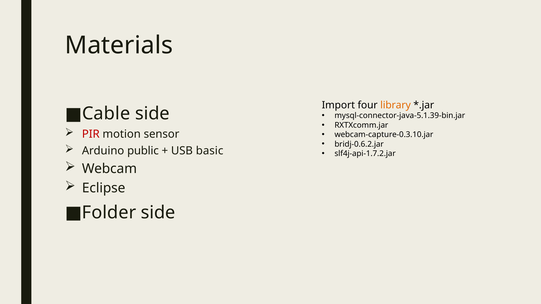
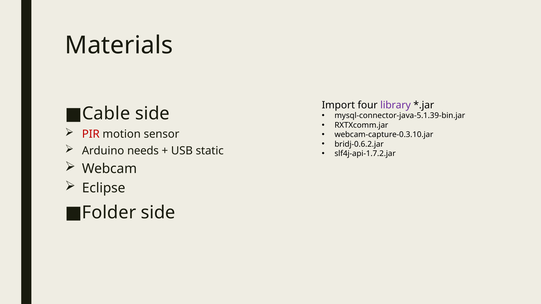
library colour: orange -> purple
public: public -> needs
basic: basic -> static
